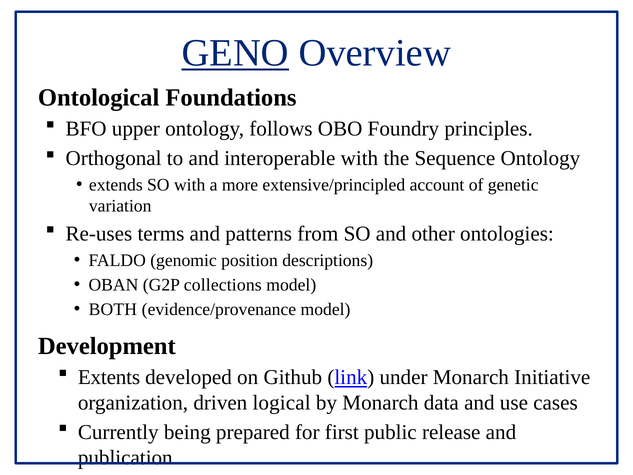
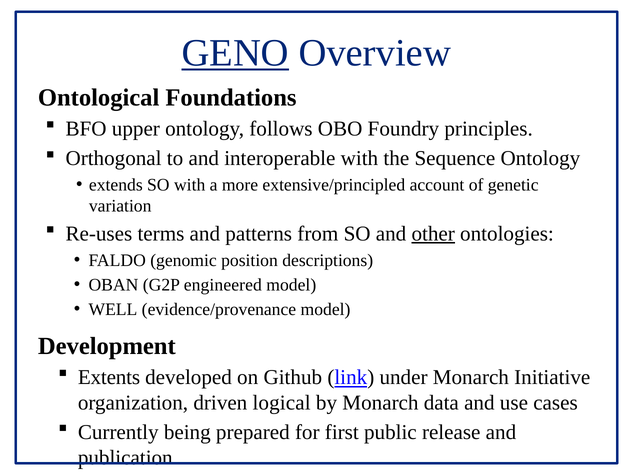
other underline: none -> present
collections: collections -> engineered
BOTH: BOTH -> WELL
